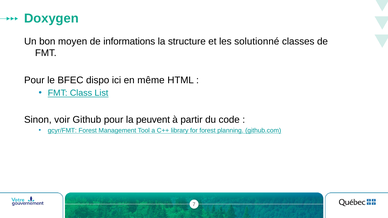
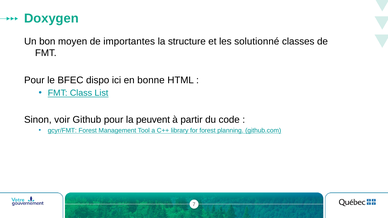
informations: informations -> importantes
même: même -> bonne
